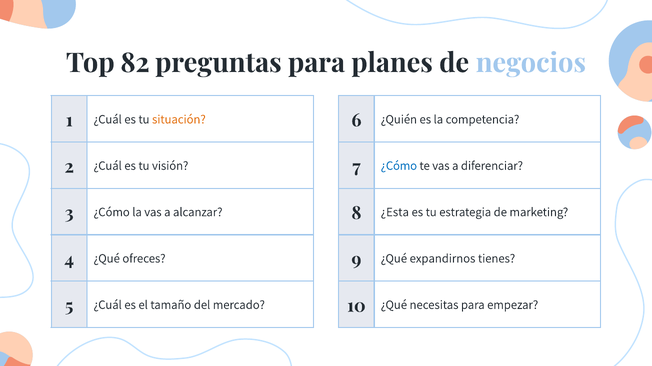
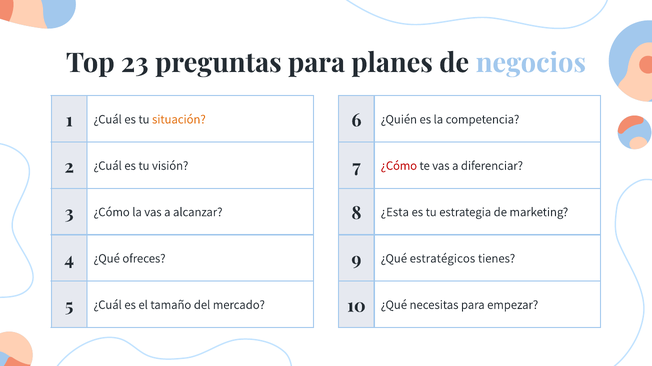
82: 82 -> 23
¿Cómo at (399, 166) colour: blue -> red
expandirnos: expandirnos -> estratégicos
